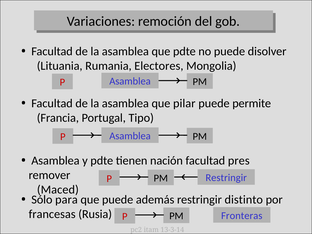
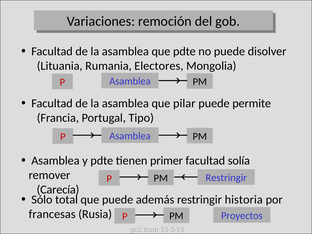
nación: nación -> primer
pres: pres -> solía
Maced: Maced -> Carecía
para: para -> total
distinto: distinto -> historia
Fronteras: Fronteras -> Proyectos
